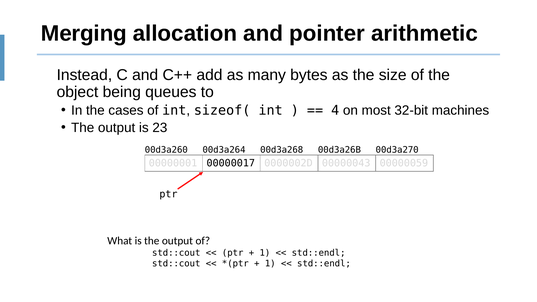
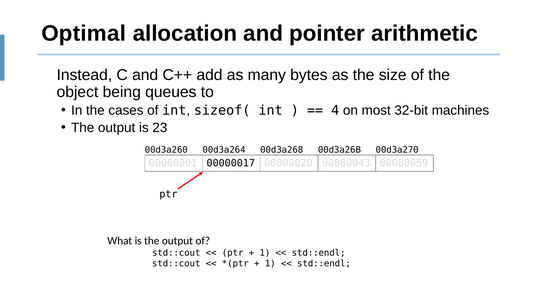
Merging: Merging -> Optimal
